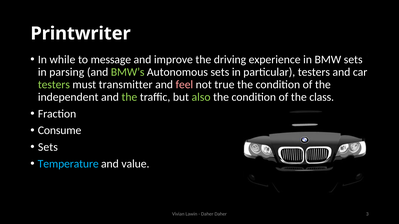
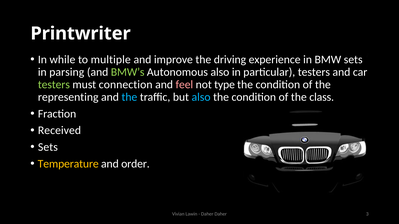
message: message -> multiple
Autonomous sets: sets -> also
transmitter: transmitter -> connection
true: true -> type
independent: independent -> representing
the at (129, 97) colour: light green -> light blue
also at (201, 97) colour: light green -> light blue
Consume: Consume -> Received
Temperature colour: light blue -> yellow
value: value -> order
